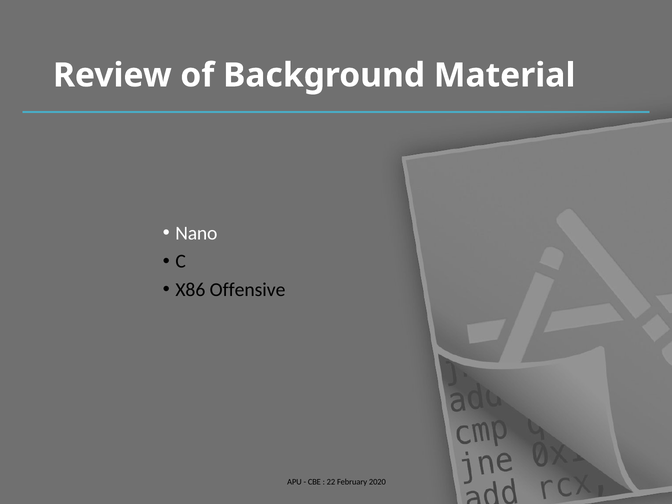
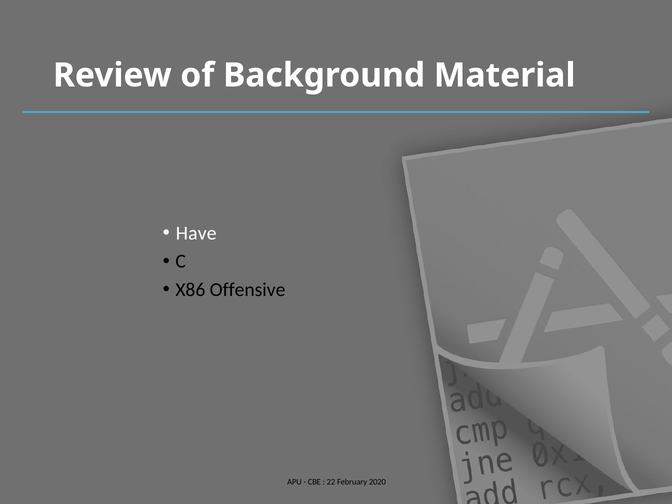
Nano: Nano -> Have
